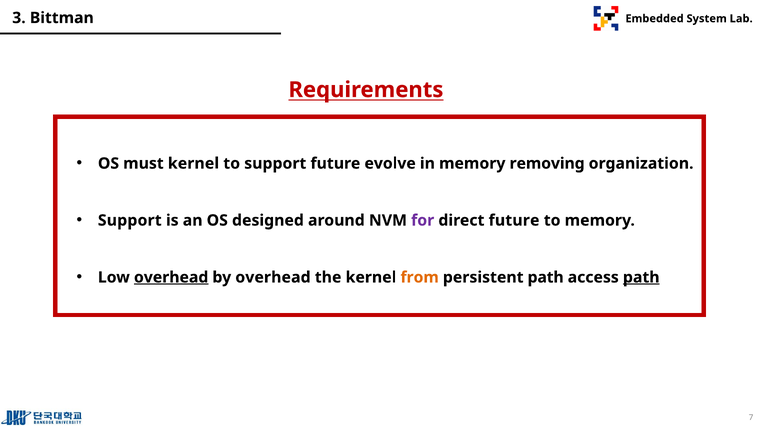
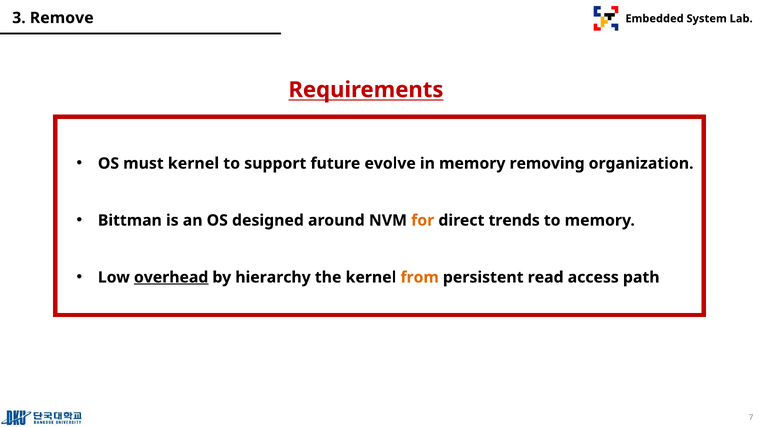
Bittman: Bittman -> Remove
Support at (130, 220): Support -> Bittman
for colour: purple -> orange
direct future: future -> trends
by overhead: overhead -> hierarchy
persistent path: path -> read
path at (641, 277) underline: present -> none
